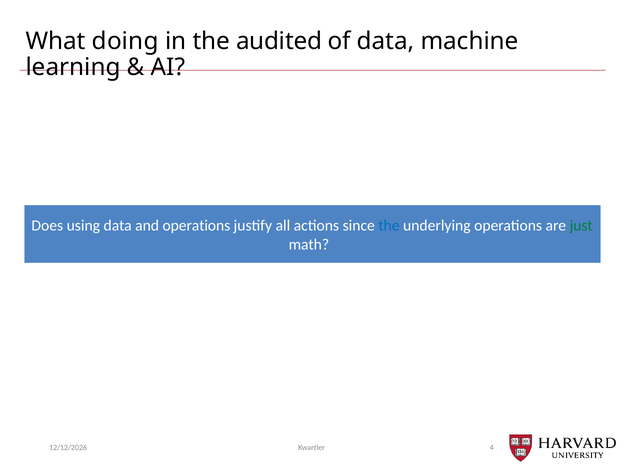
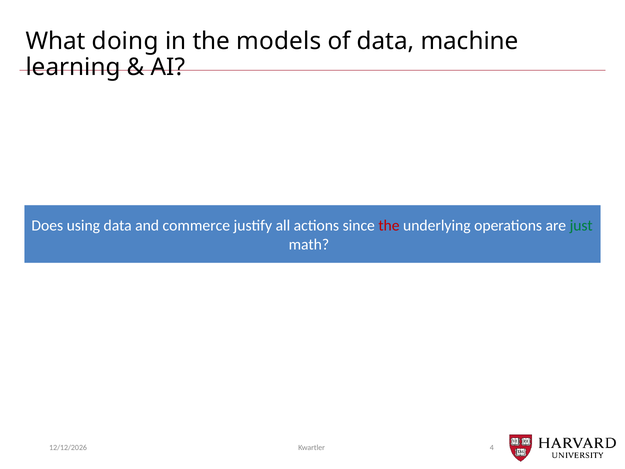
audited: audited -> models
and operations: operations -> commerce
the at (389, 226) colour: blue -> red
